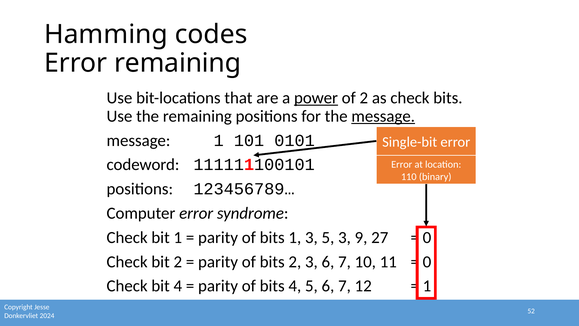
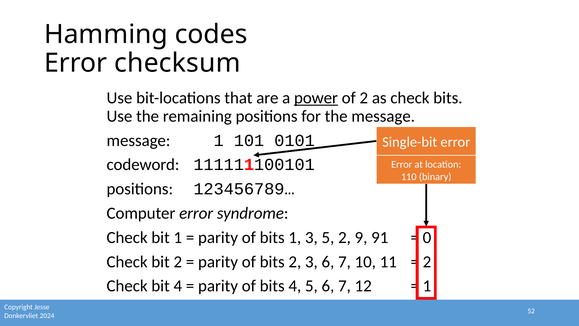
Error remaining: remaining -> checksum
message at (383, 116) underline: present -> none
5 3: 3 -> 2
27: 27 -> 91
0 at (427, 262): 0 -> 2
